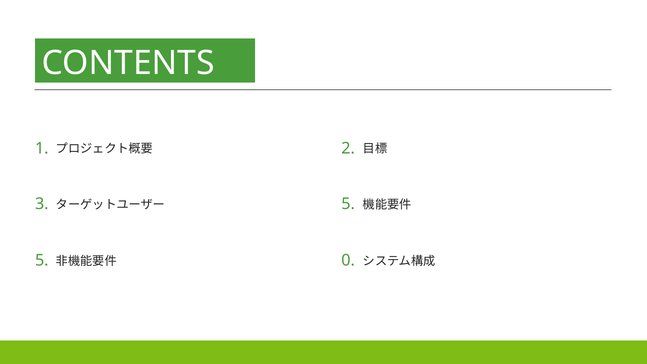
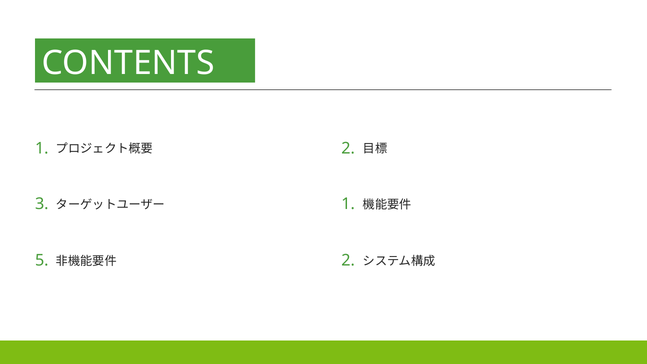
3 5: 5 -> 1
5 0: 0 -> 2
